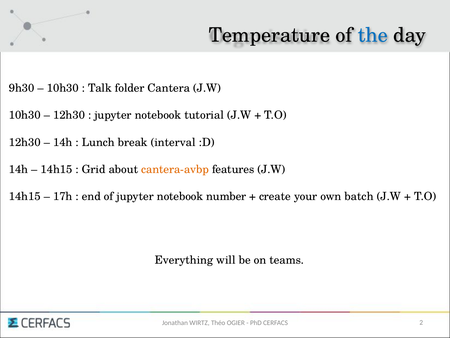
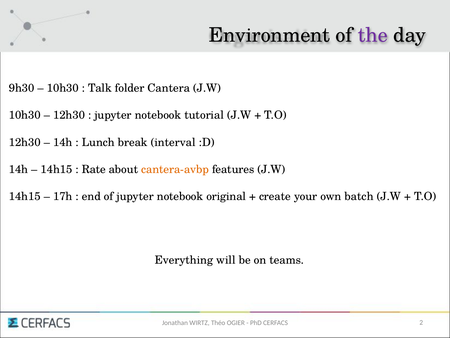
Temperature: Temperature -> Environment
the colour: blue -> purple
Grid: Grid -> Rate
number: number -> original
